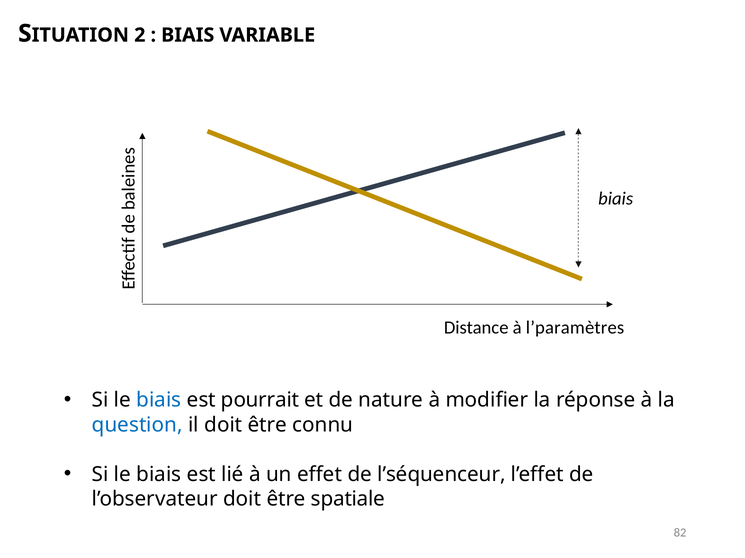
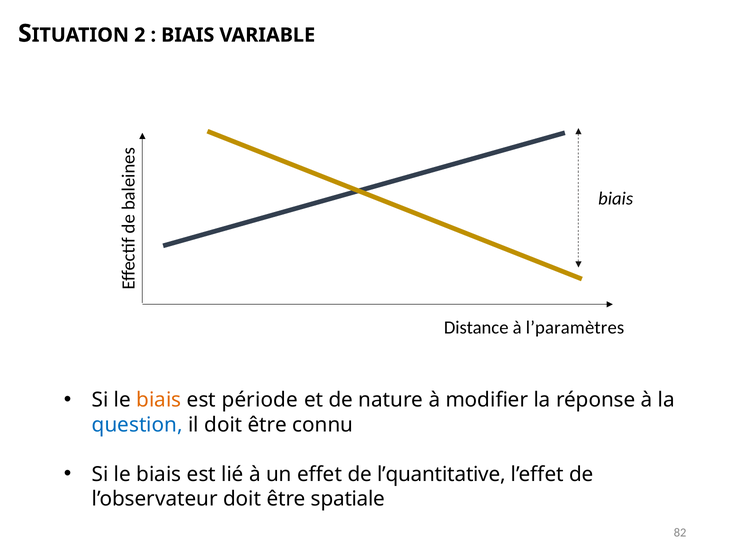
biais at (159, 400) colour: blue -> orange
pourrait: pourrait -> période
l’séquenceur: l’séquenceur -> l’quantitative
